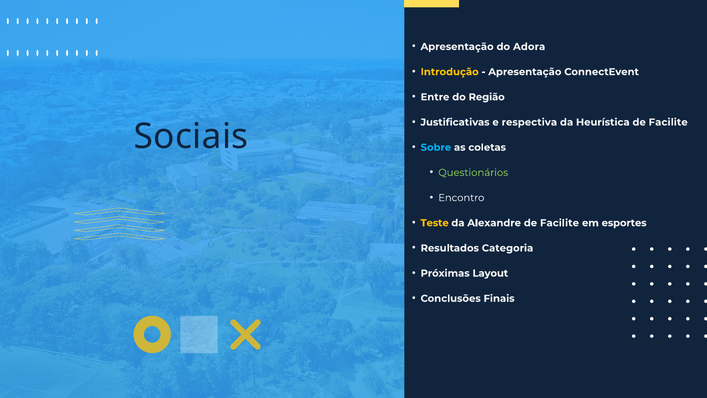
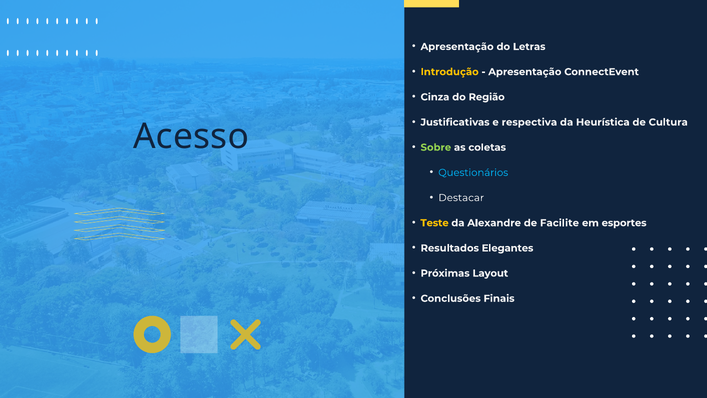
Adora: Adora -> Letras
Entre: Entre -> Cinza
Heurística de Facilite: Facilite -> Cultura
Sociais: Sociais -> Acesso
Sobre colour: light blue -> light green
Questionários colour: light green -> light blue
Encontro: Encontro -> Destacar
Categoria: Categoria -> Elegantes
